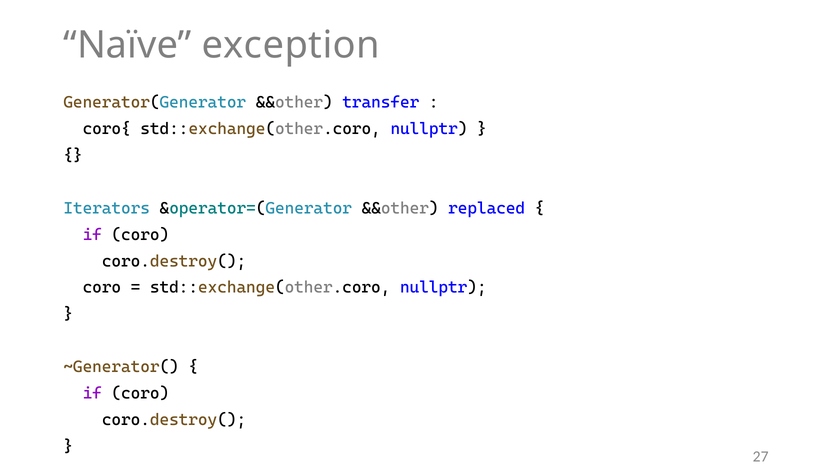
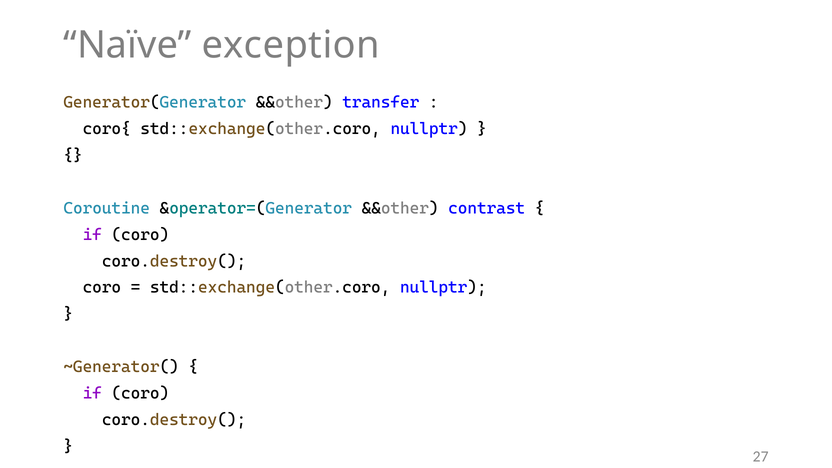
Iterators: Iterators -> Coroutine
replaced: replaced -> contrast
